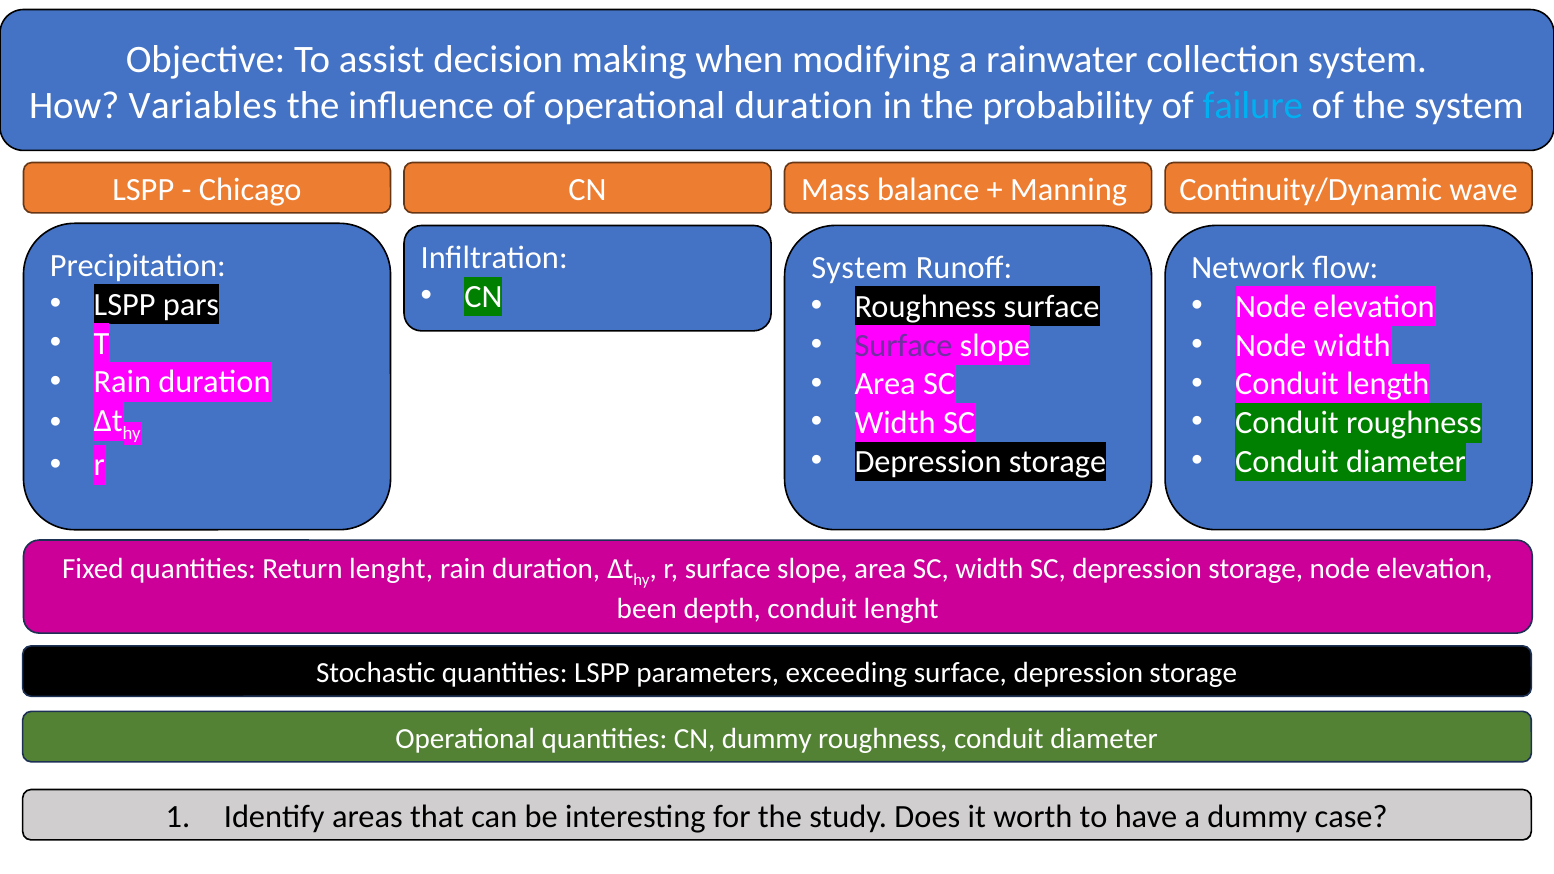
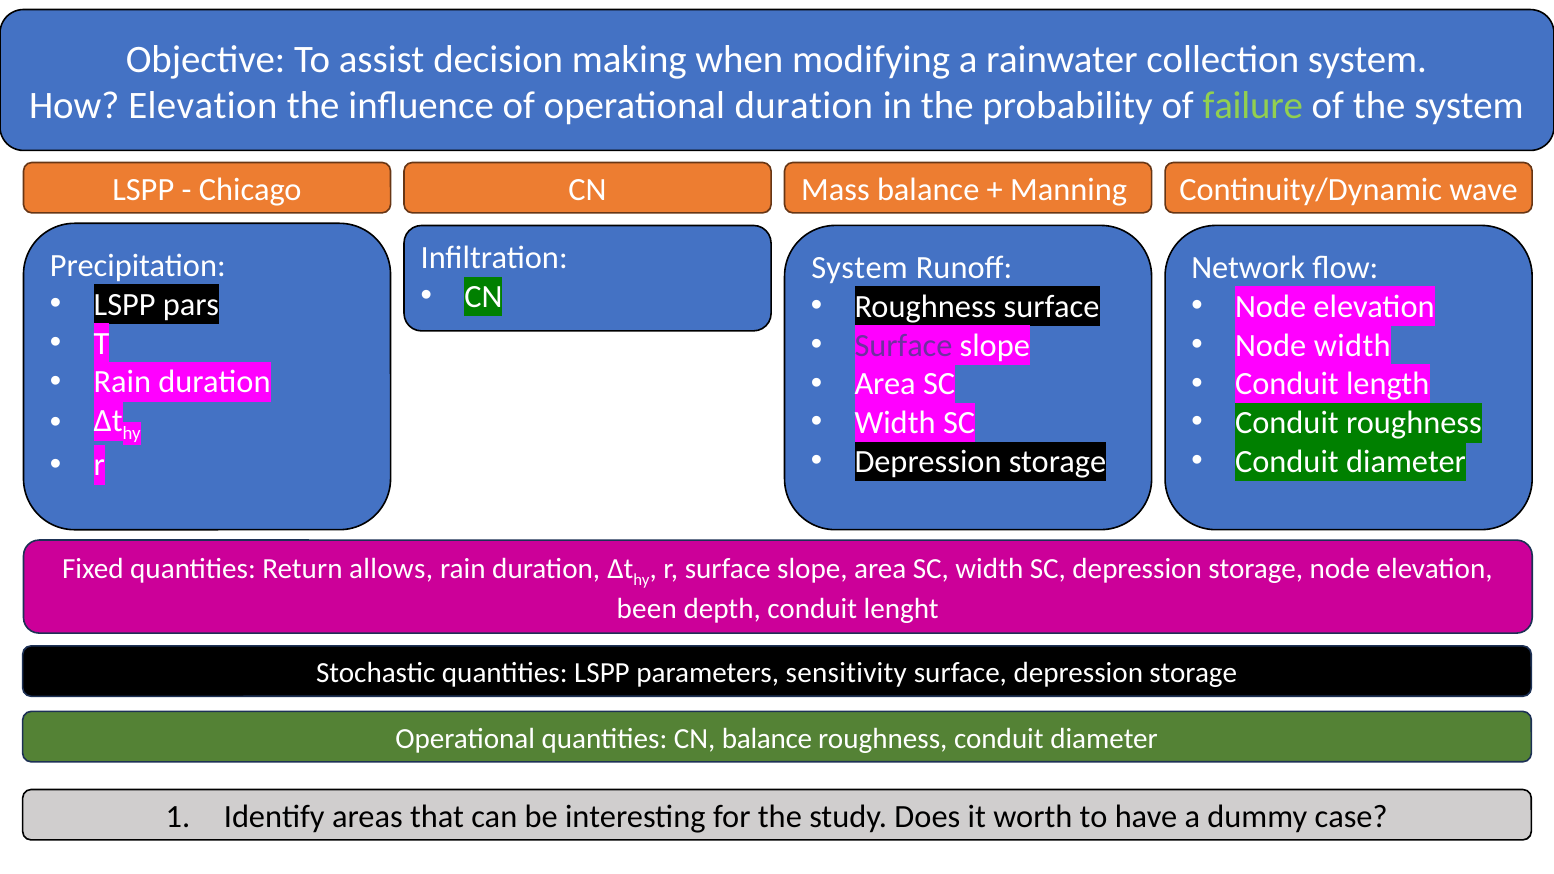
How Variables: Variables -> Elevation
failure colour: light blue -> light green
Return lenght: lenght -> allows
exceeding: exceeding -> sensitivity
CN dummy: dummy -> balance
